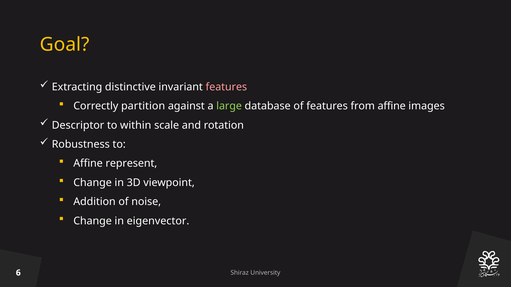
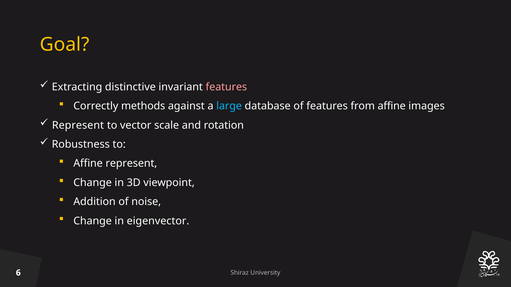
partition: partition -> methods
large colour: light green -> light blue
Descriptor at (78, 125): Descriptor -> Represent
within: within -> vector
